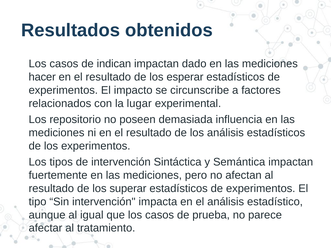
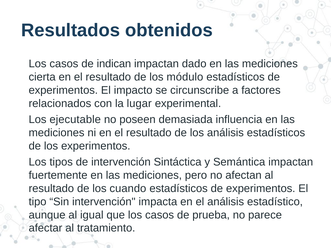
hacer: hacer -> cierta
esperar: esperar -> módulo
repositorio: repositorio -> ejecutable
superar: superar -> cuando
